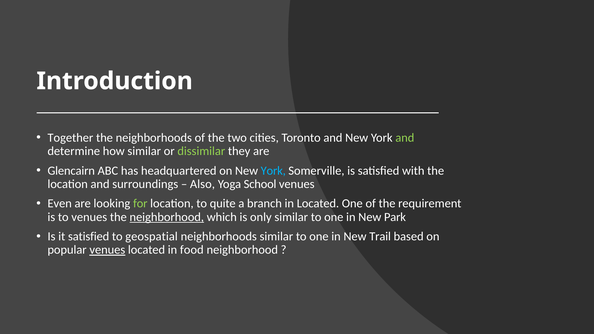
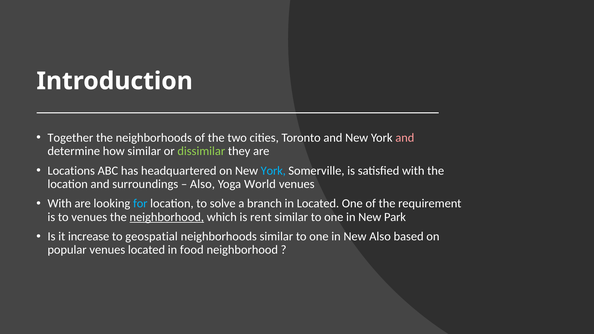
and at (405, 138) colour: light green -> pink
Glencairn: Glencairn -> Locations
School: School -> World
Even at (60, 204): Even -> With
for colour: light green -> light blue
quite: quite -> solve
only: only -> rent
it satisfied: satisfied -> increase
New Trail: Trail -> Also
venues at (107, 250) underline: present -> none
